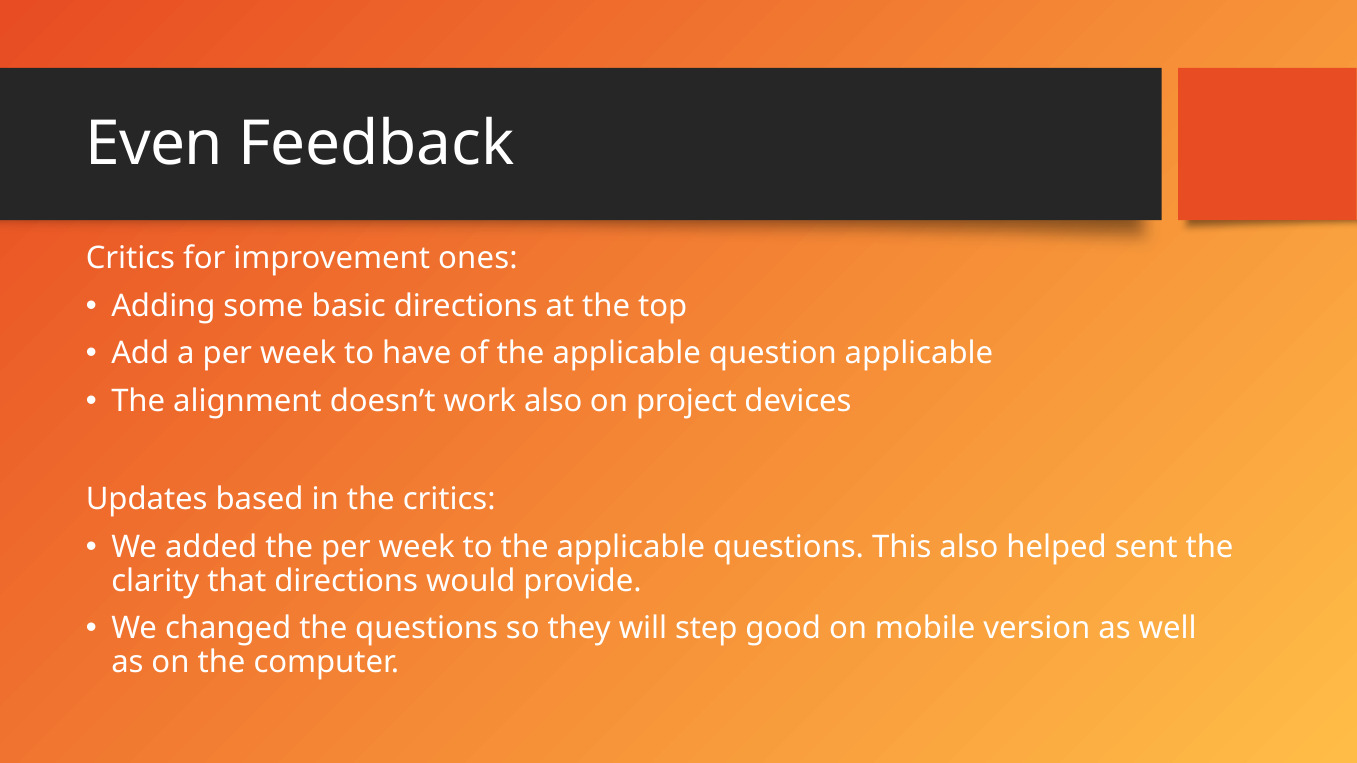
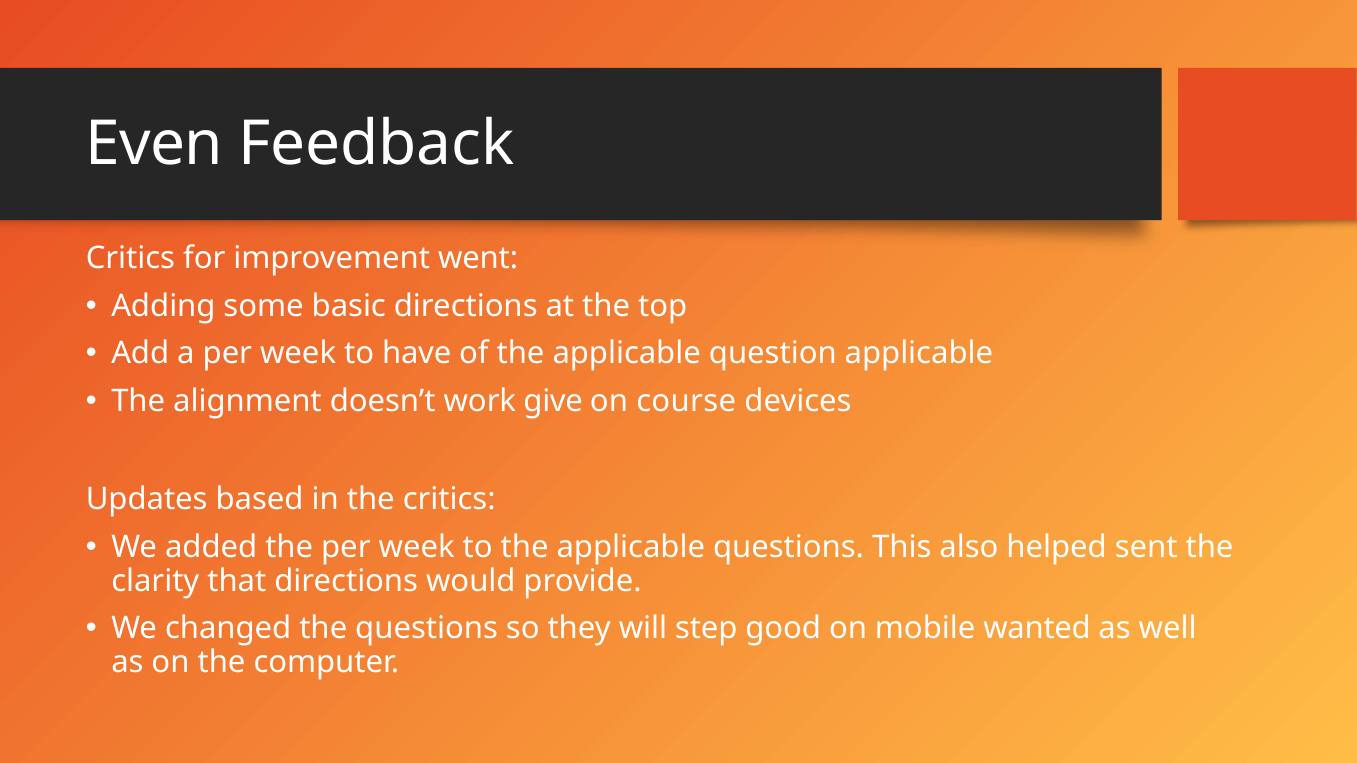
ones: ones -> went
work also: also -> give
project: project -> course
version: version -> wanted
